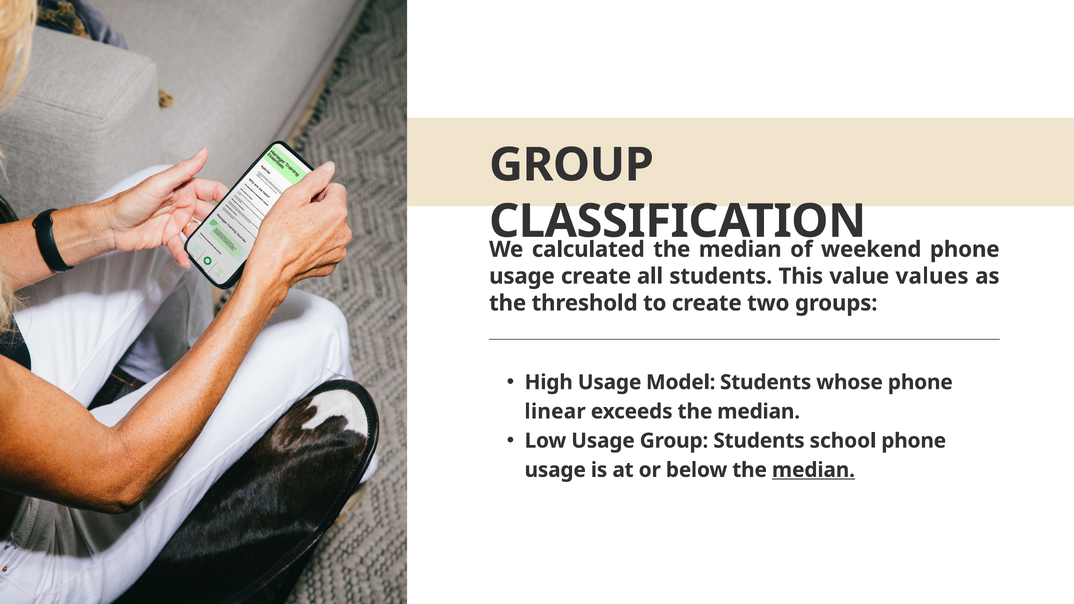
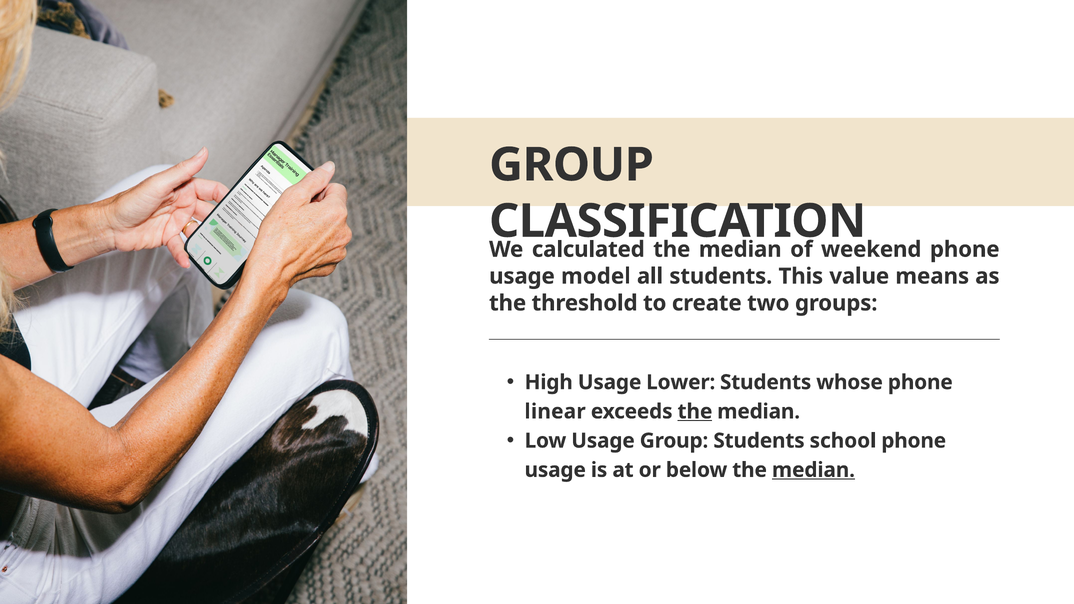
usage create: create -> model
values: values -> means
Model: Model -> Lower
the at (695, 412) underline: none -> present
